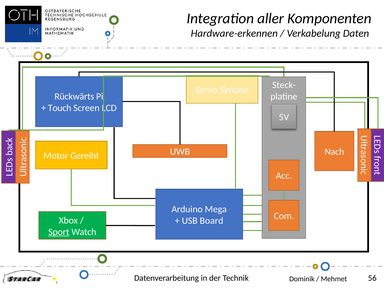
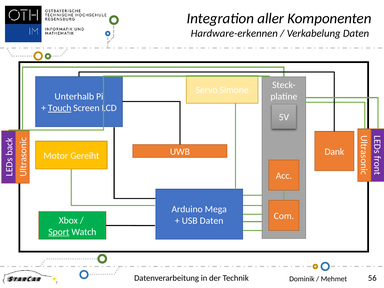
Rückwärts: Rückwärts -> Unterhalb
Touch underline: none -> present
Nach: Nach -> Dank
USB Board: Board -> Daten
